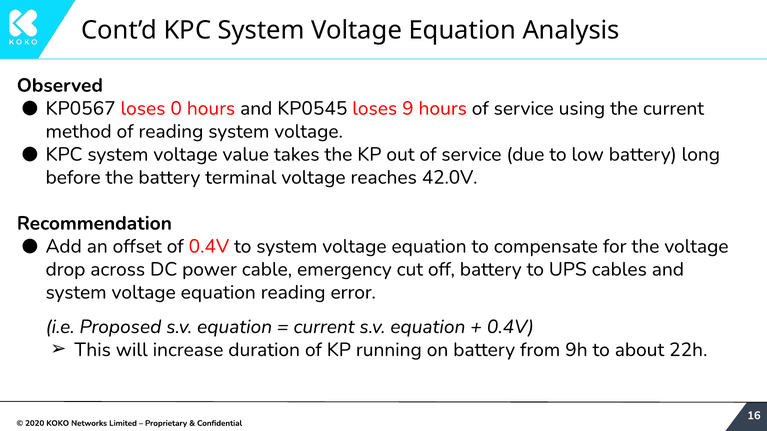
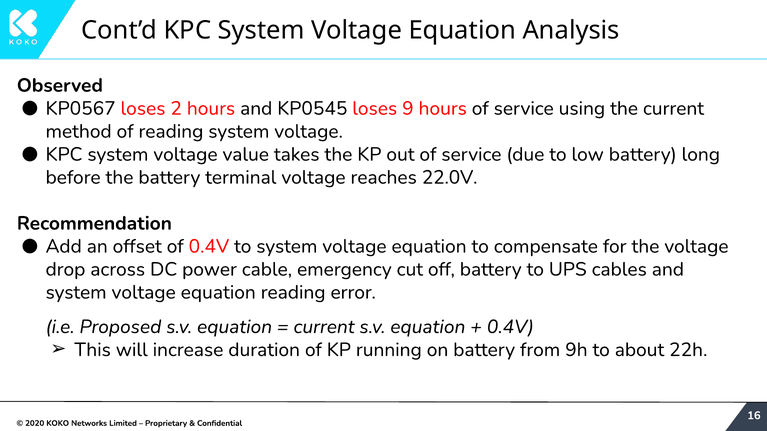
0: 0 -> 2
42.0V: 42.0V -> 22.0V
